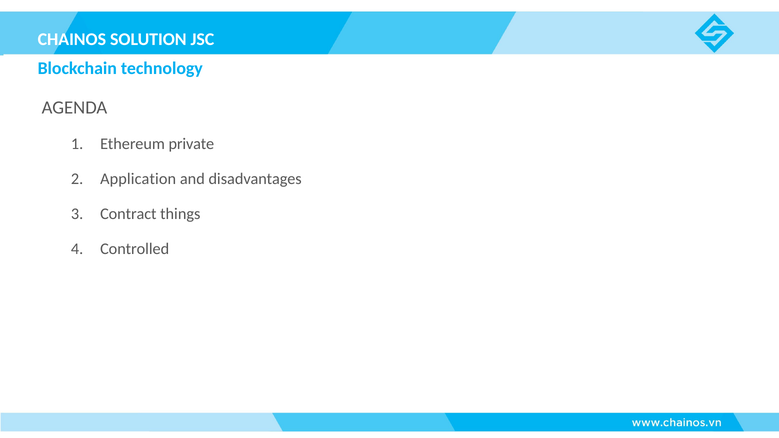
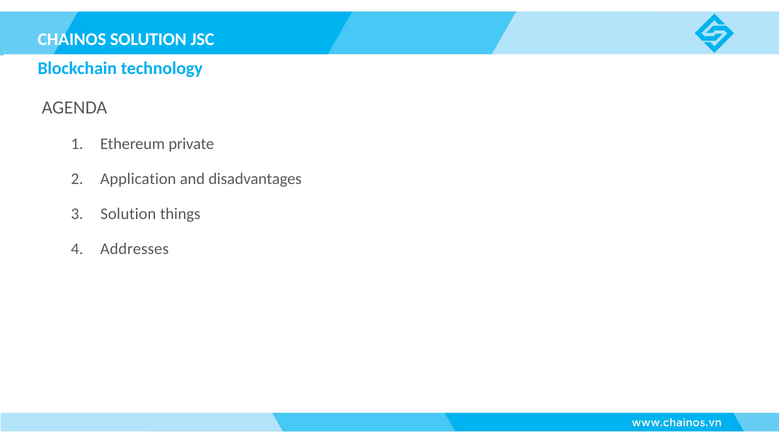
Contract at (128, 214): Contract -> Solution
Controlled: Controlled -> Addresses
